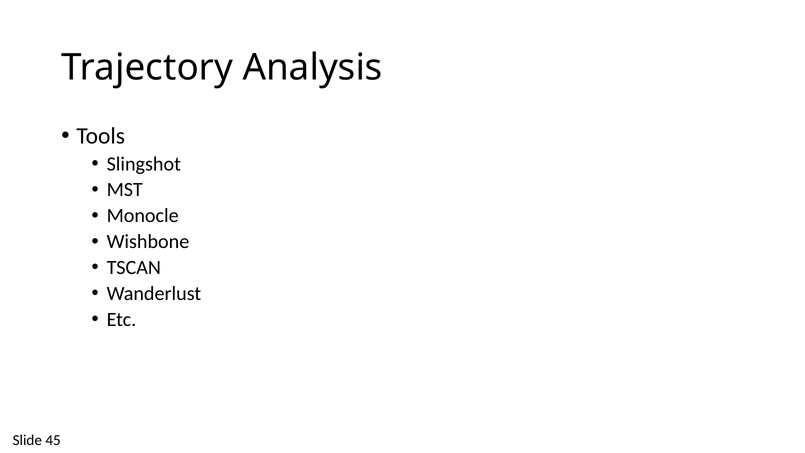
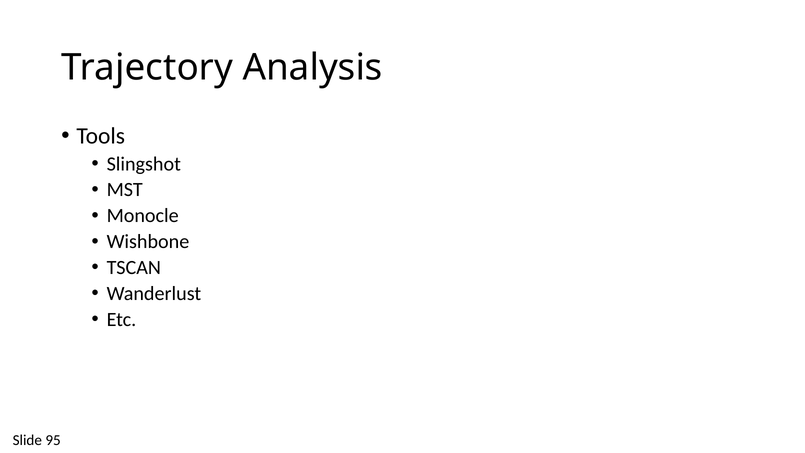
45: 45 -> 95
